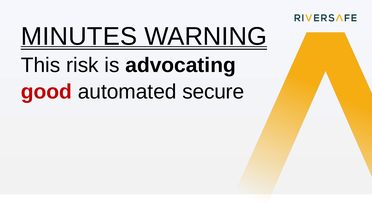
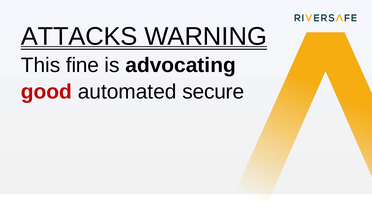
MINUTES: MINUTES -> ATTACKS
risk: risk -> fine
